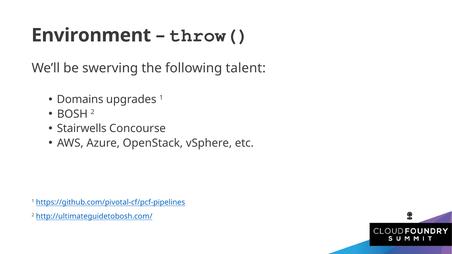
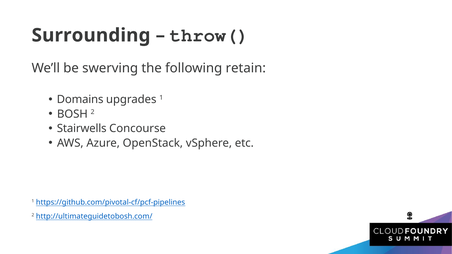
Environment: Environment -> Surrounding
talent: talent -> retain
